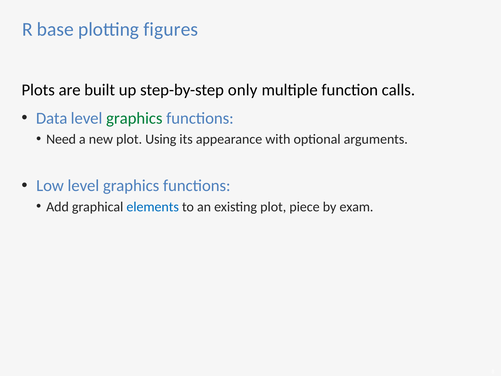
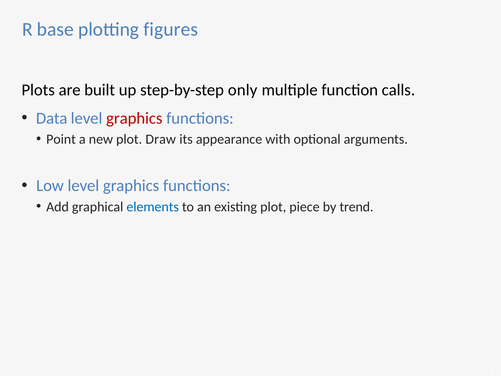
graphics at (134, 118) colour: green -> red
Need: Need -> Point
Using: Using -> Draw
exam: exam -> trend
